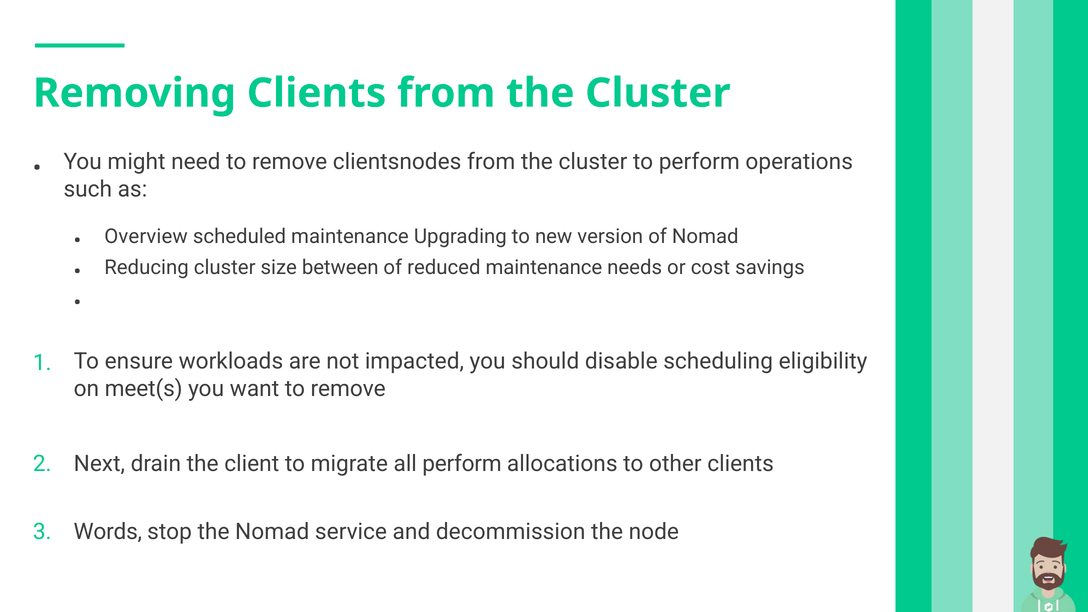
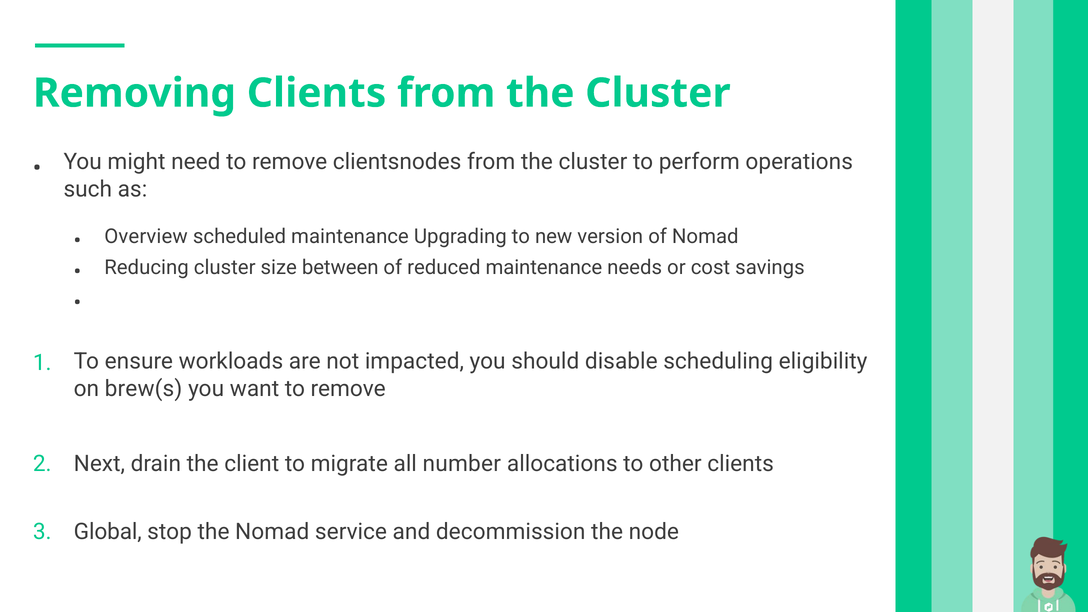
meet(s: meet(s -> brew(s
all perform: perform -> number
Words: Words -> Global
